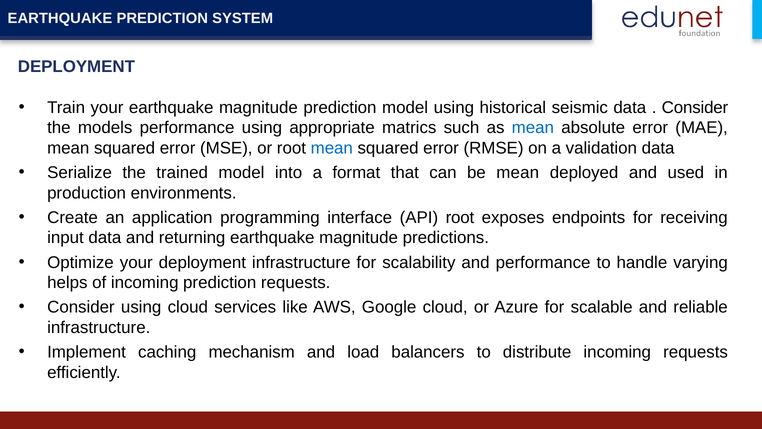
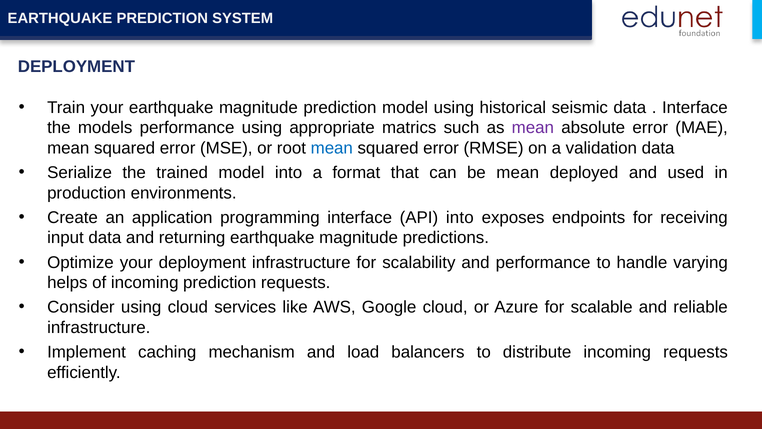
Consider at (695, 107): Consider -> Interface
mean at (533, 128) colour: blue -> purple
API root: root -> into
